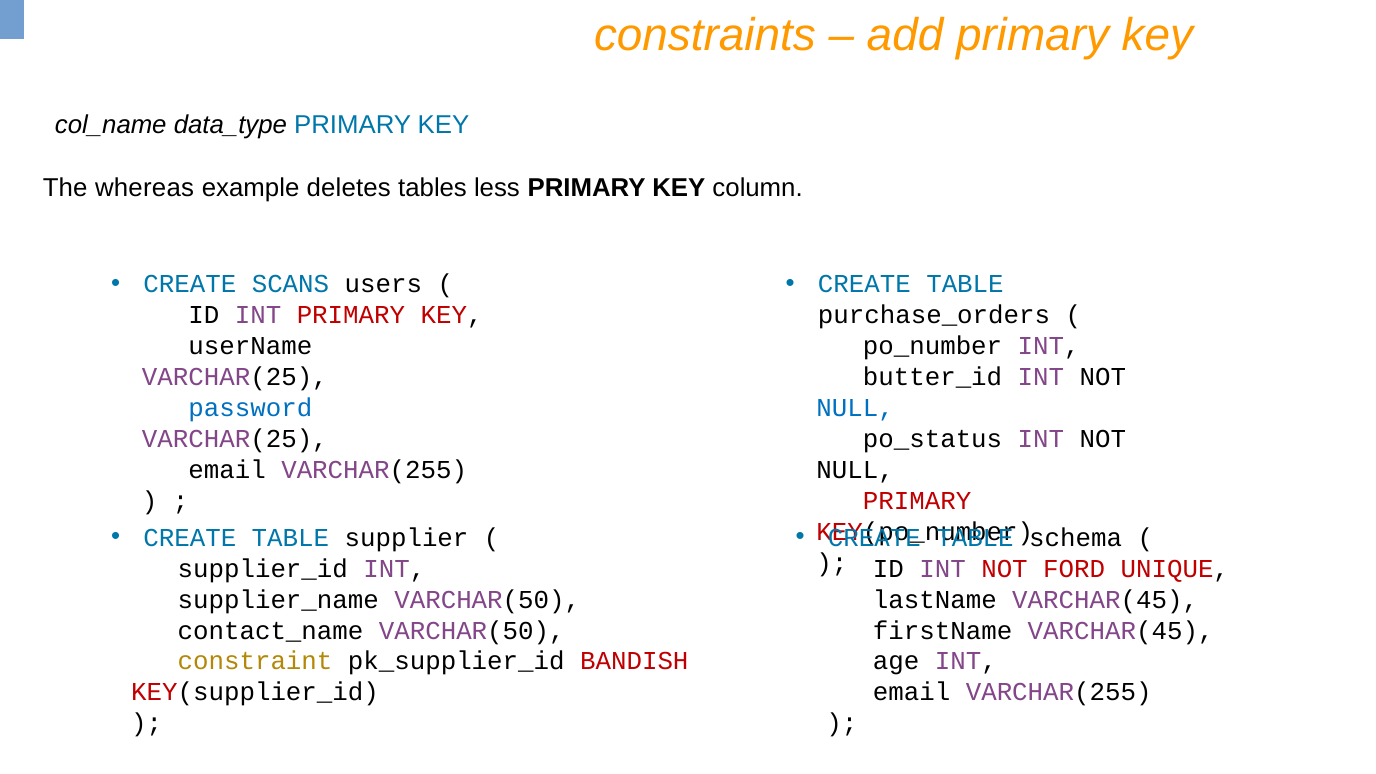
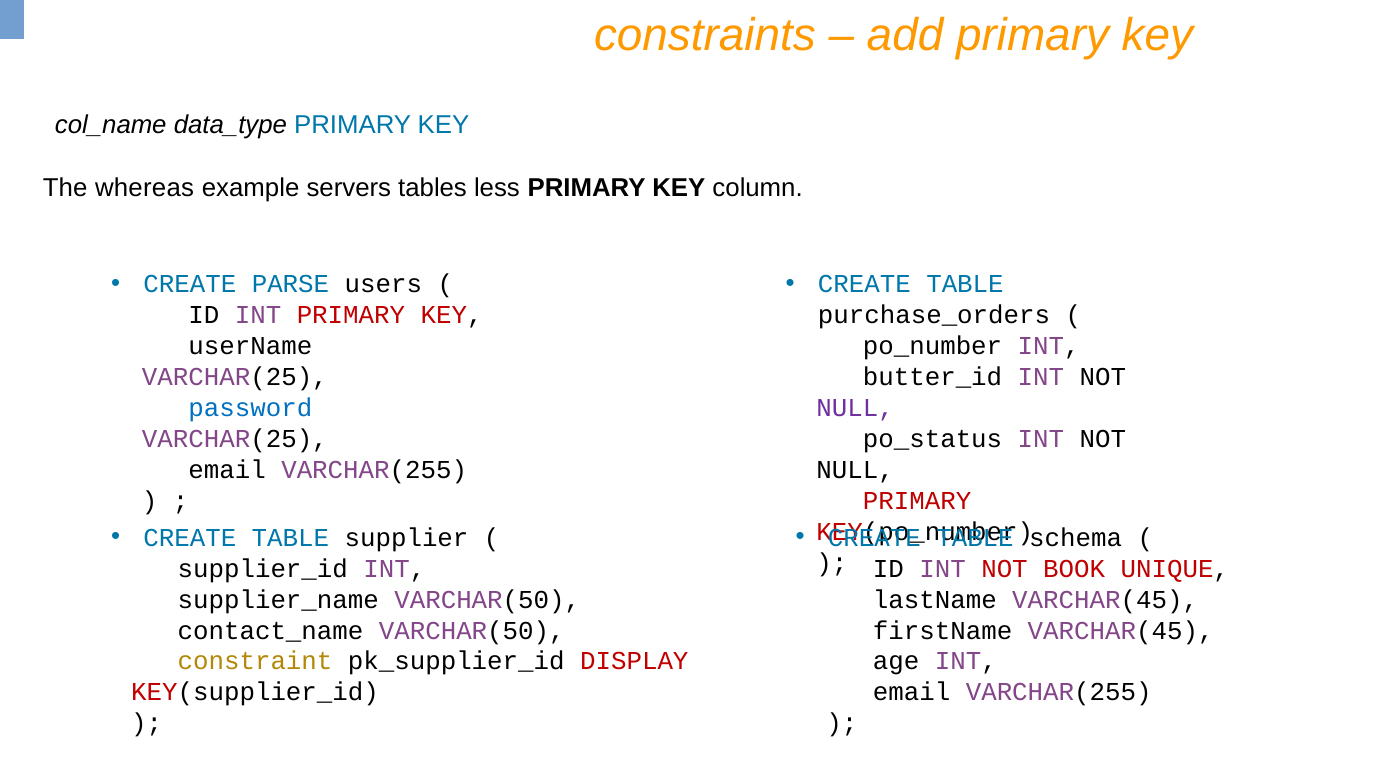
deletes: deletes -> servers
SCANS: SCANS -> PARSE
NULL at (855, 408) colour: blue -> purple
FORD: FORD -> BOOK
BANDISH: BANDISH -> DISPLAY
